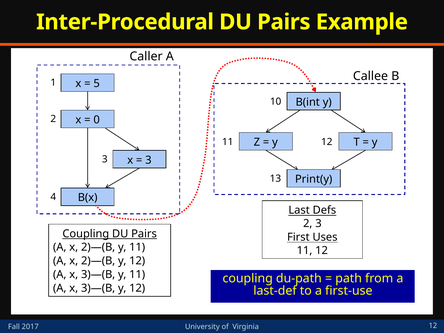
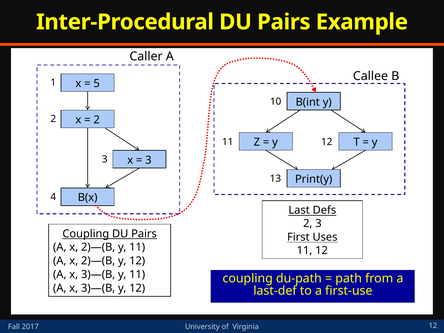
0 at (97, 120): 0 -> 2
